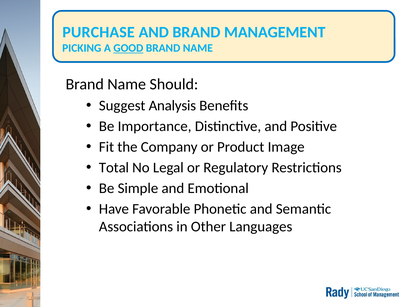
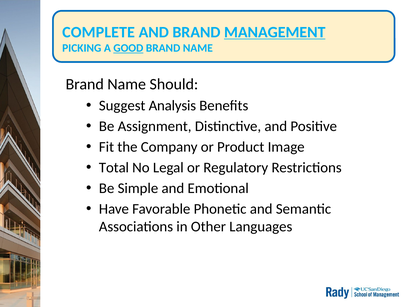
PURCHASE: PURCHASE -> COMPLETE
MANAGEMENT underline: none -> present
Importance: Importance -> Assignment
